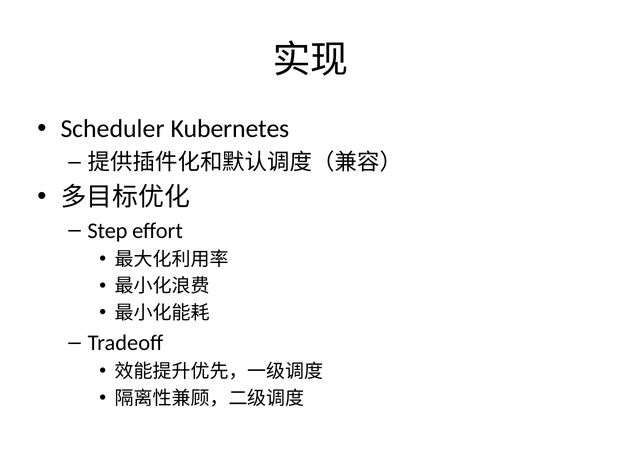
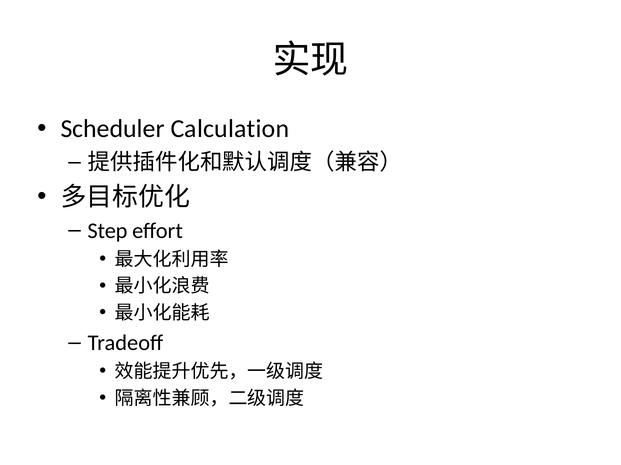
Kubernetes: Kubernetes -> Calculation
